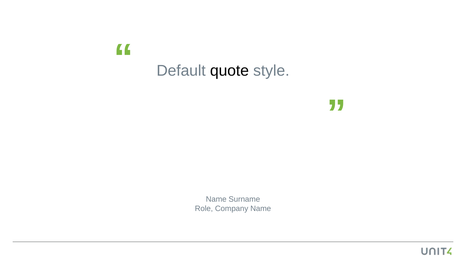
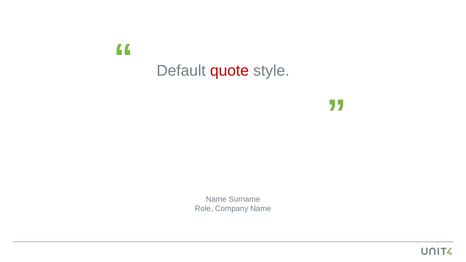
quote colour: black -> red
